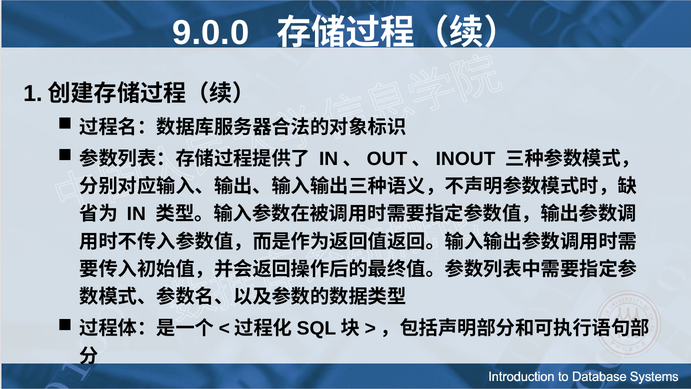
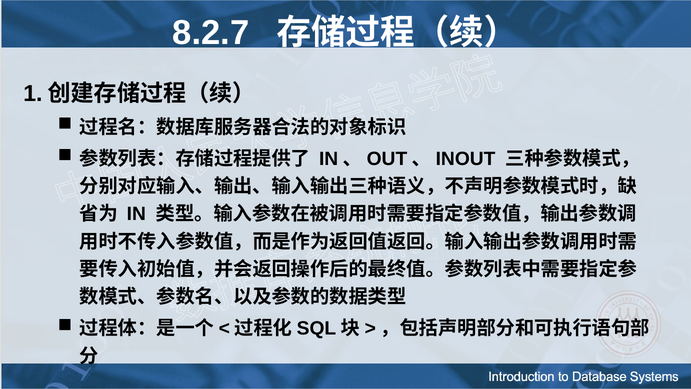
9.0.0: 9.0.0 -> 8.2.7
